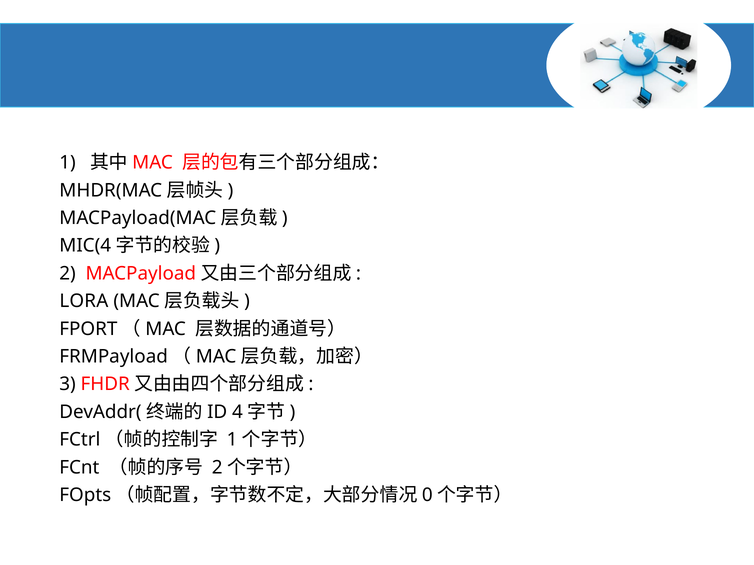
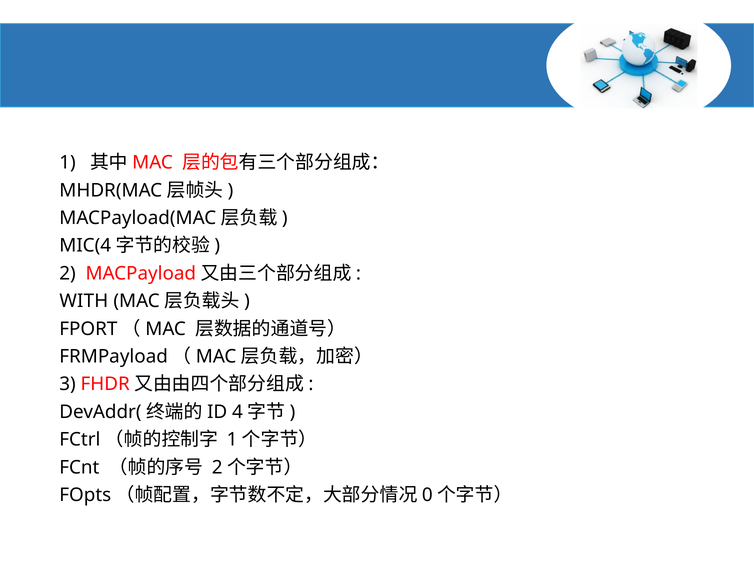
LORA: LORA -> WITH
